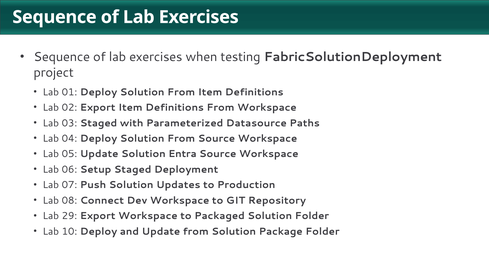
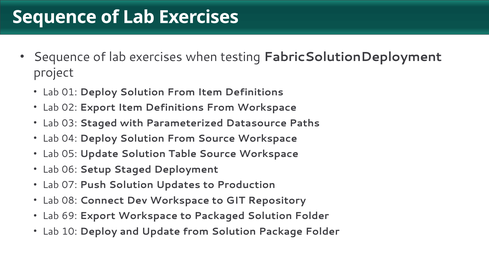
Entra: Entra -> Table
29: 29 -> 69
